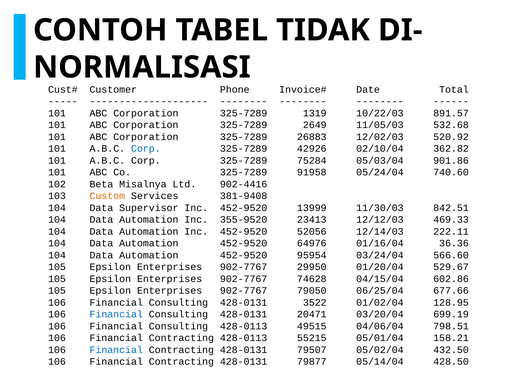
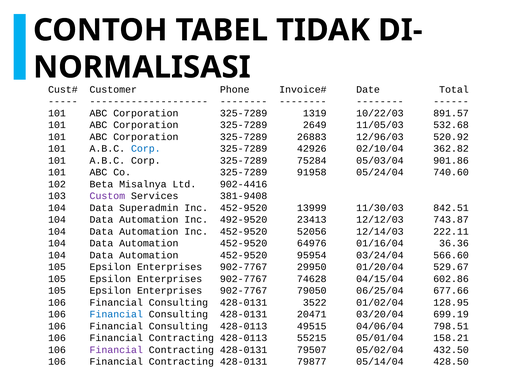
12/02/03: 12/02/03 -> 12/96/03
Custom colour: orange -> purple
Supervisor: Supervisor -> Superadmin
355-9520: 355-9520 -> 492-9520
469.33: 469.33 -> 743.87
Financial at (116, 350) colour: blue -> purple
